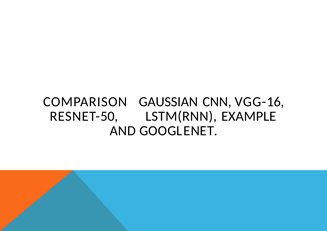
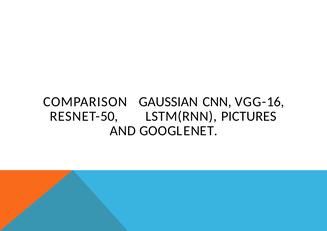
EXAMPLE: EXAMPLE -> PICTURES
